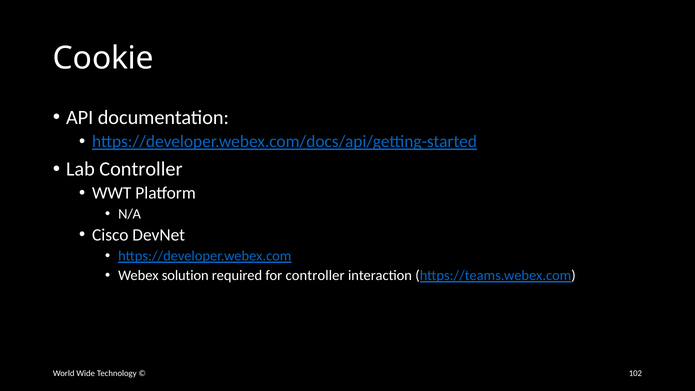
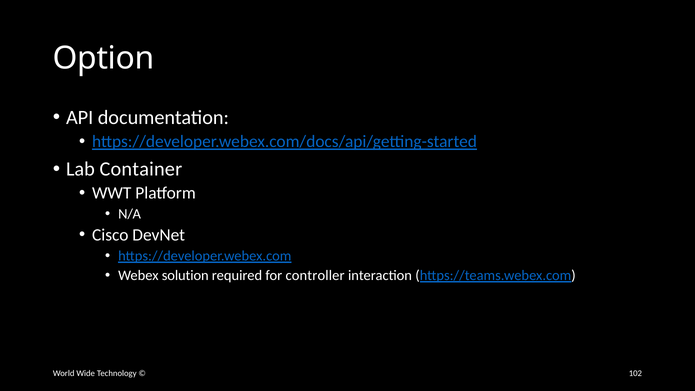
Cookie: Cookie -> Option
Lab Controller: Controller -> Container
